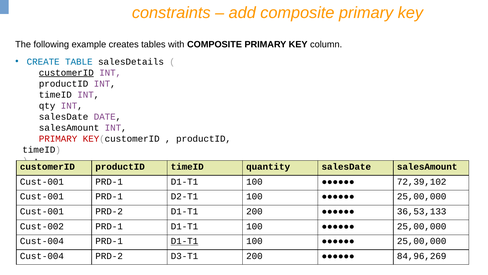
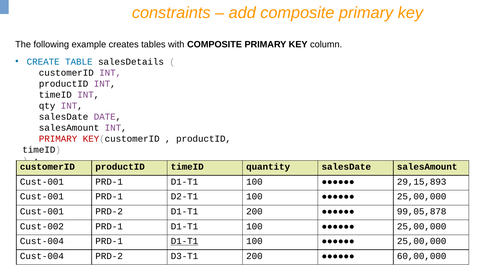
customerID at (66, 73) underline: present -> none
72,39,102: 72,39,102 -> 29,15,893
36,53,133: 36,53,133 -> 99,05,878
84,96,269: 84,96,269 -> 60,00,000
